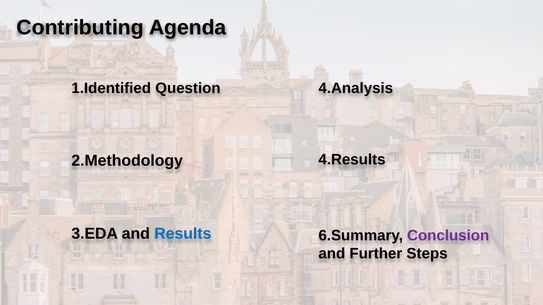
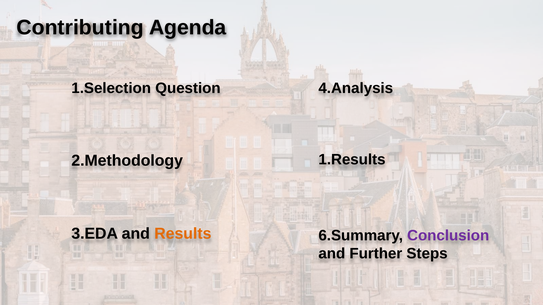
1.Identified: 1.Identified -> 1.Selection
4.Results: 4.Results -> 1.Results
Results colour: blue -> orange
